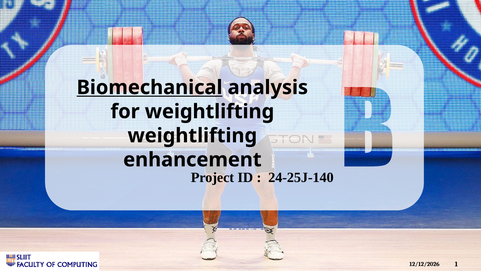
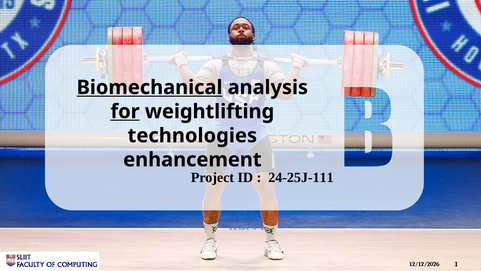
for underline: none -> present
weightlifting at (192, 135): weightlifting -> technologies
24-25J-140: 24-25J-140 -> 24-25J-111
